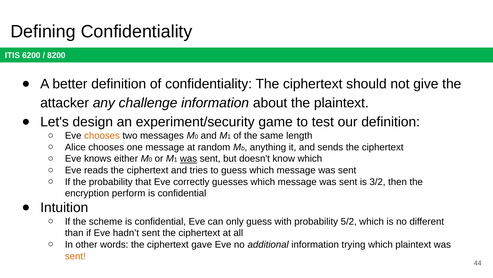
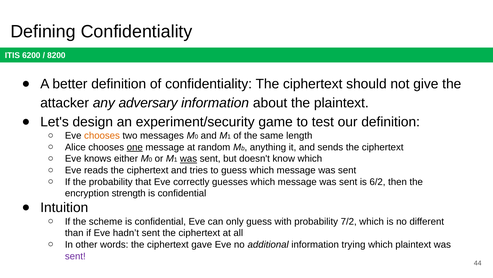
challenge: challenge -> adversary
one underline: none -> present
3/2: 3/2 -> 6/2
perform: perform -> strength
5/2: 5/2 -> 7/2
sent at (75, 256) colour: orange -> purple
